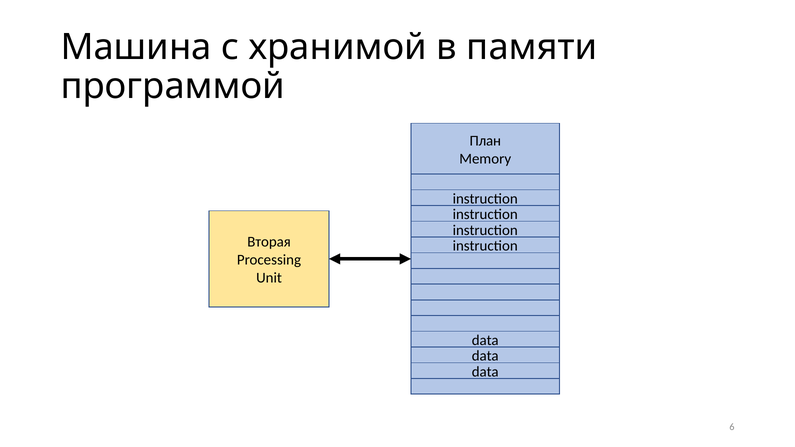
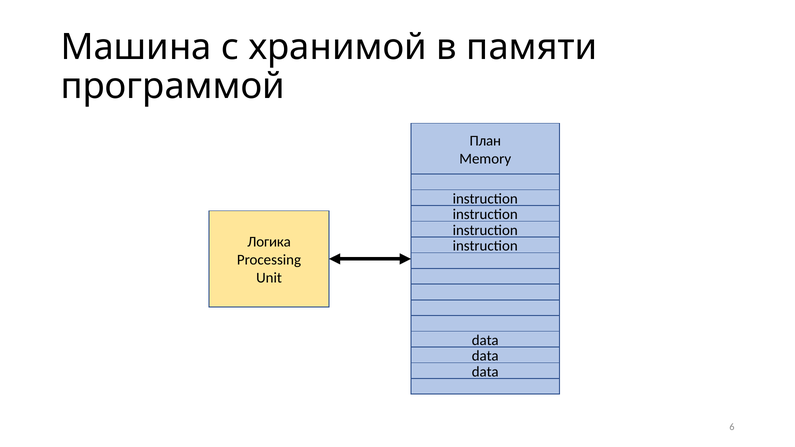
Вторая: Вторая -> Логика
